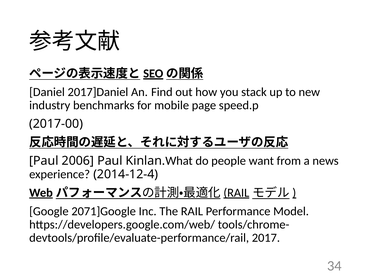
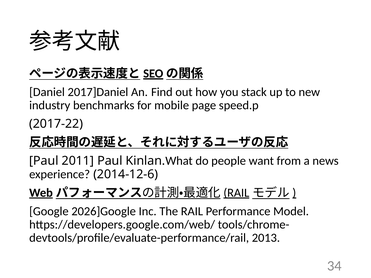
2017-00: 2017-00 -> 2017-22
2006: 2006 -> 2011
2014-12-4: 2014-12-4 -> 2014-12-6
2071]Google: 2071]Google -> 2026]Google
2017: 2017 -> 2013
